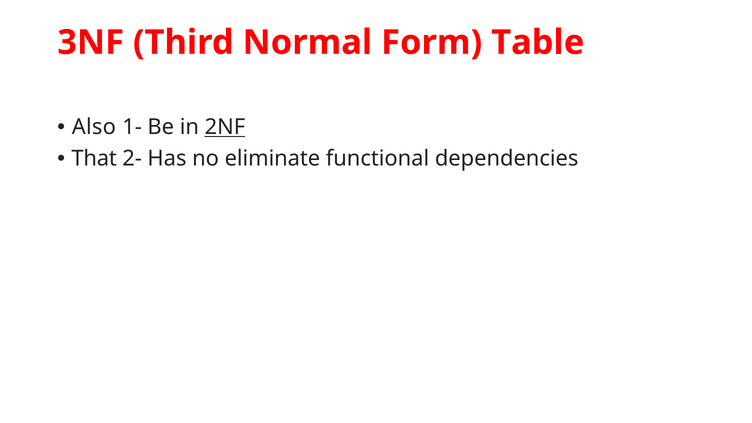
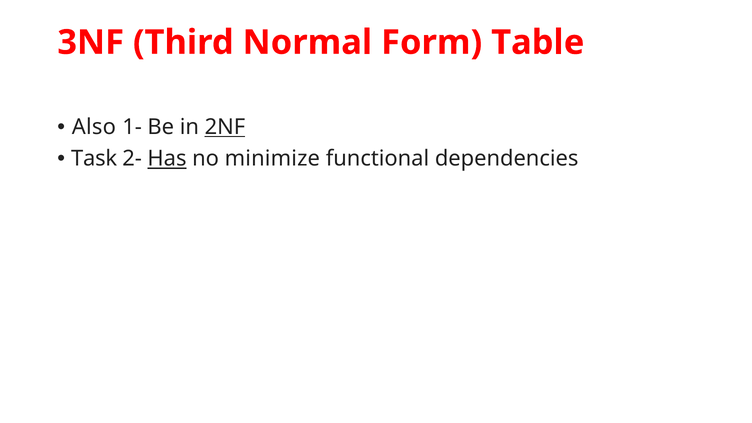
That: That -> Task
Has underline: none -> present
eliminate: eliminate -> minimize
